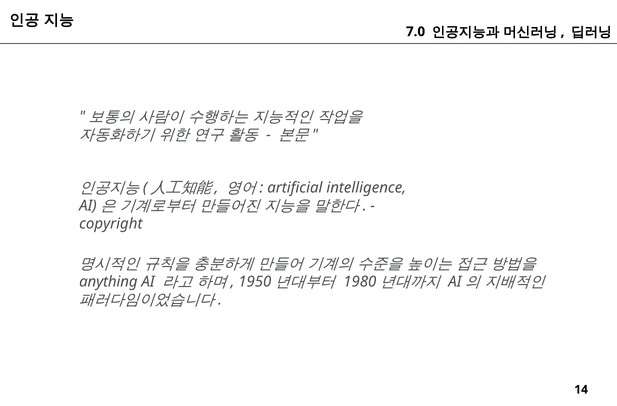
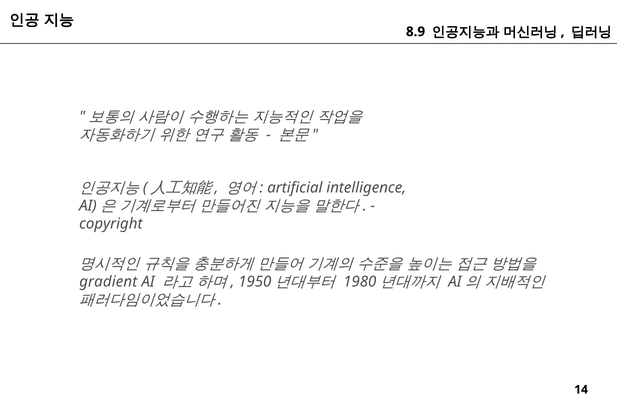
7.0: 7.0 -> 8.9
anything: anything -> gradient
